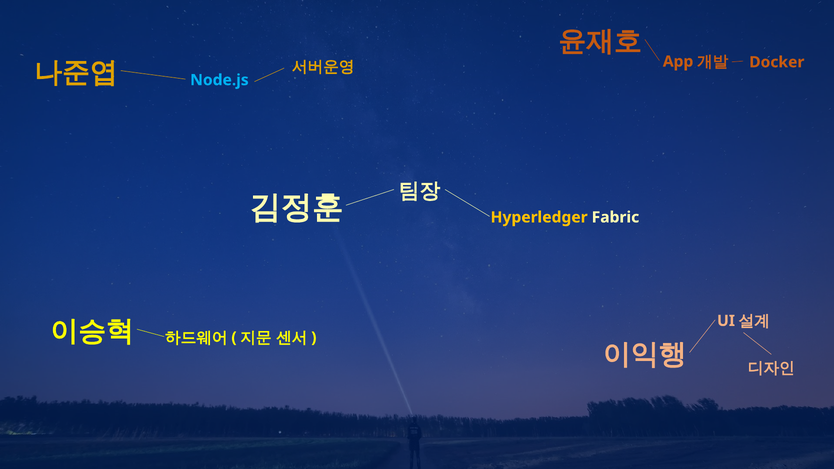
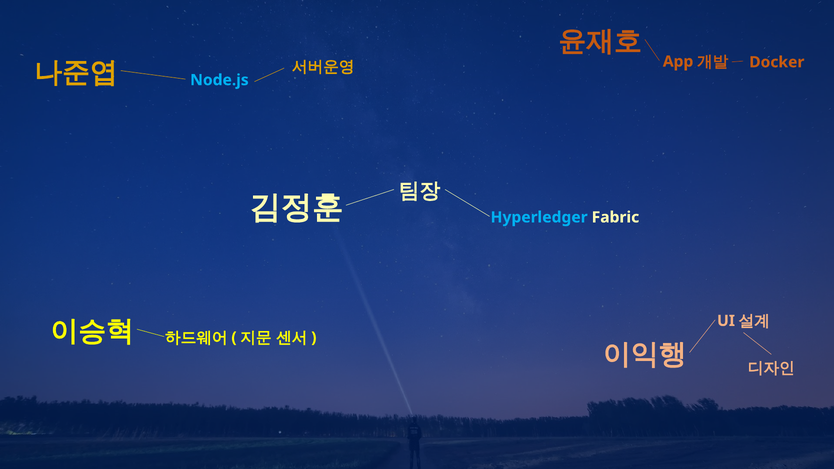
Hyperledger colour: yellow -> light blue
